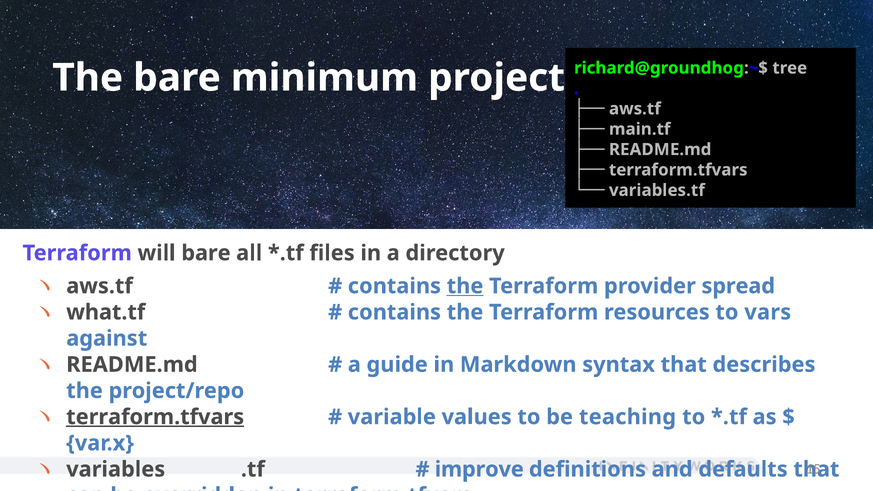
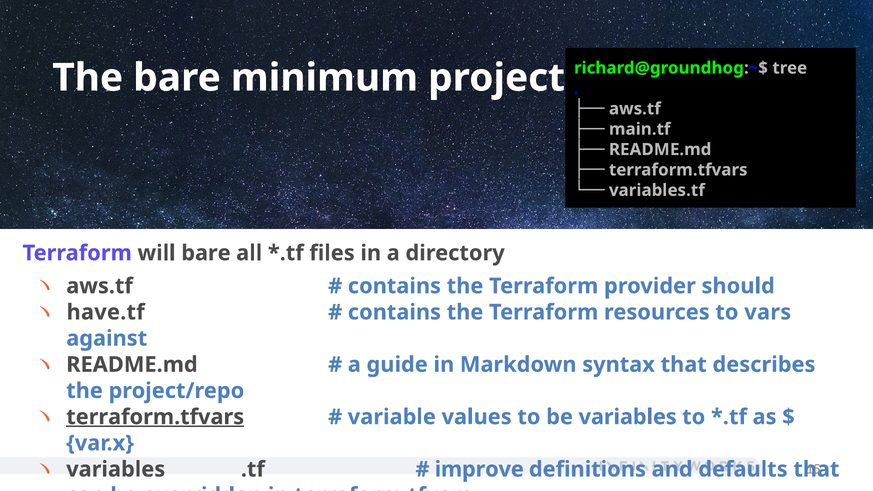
the at (465, 286) underline: present -> none
spread: spread -> should
what.tf: what.tf -> have.tf
be teaching: teaching -> variables
